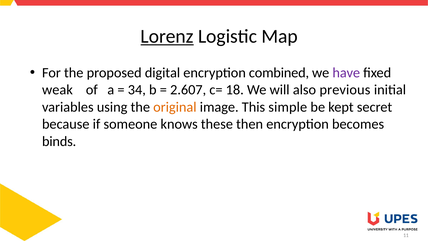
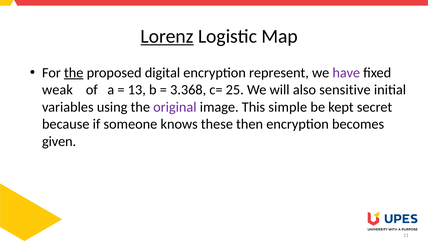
the at (74, 73) underline: none -> present
combined: combined -> represent
34: 34 -> 13
2.607: 2.607 -> 3.368
18: 18 -> 25
previous: previous -> sensitive
original colour: orange -> purple
binds: binds -> given
